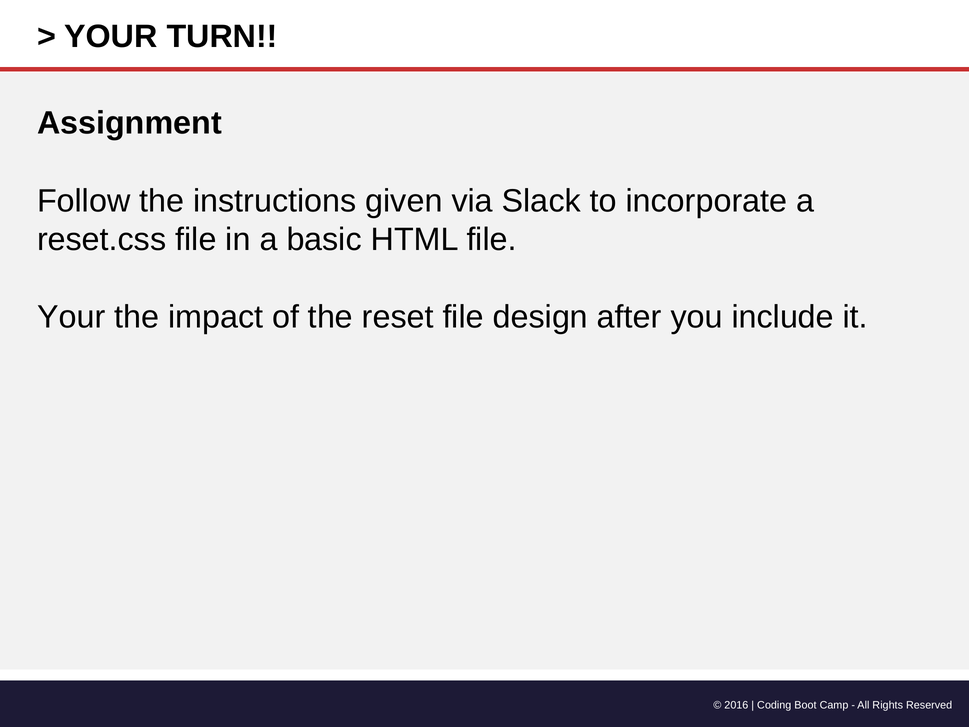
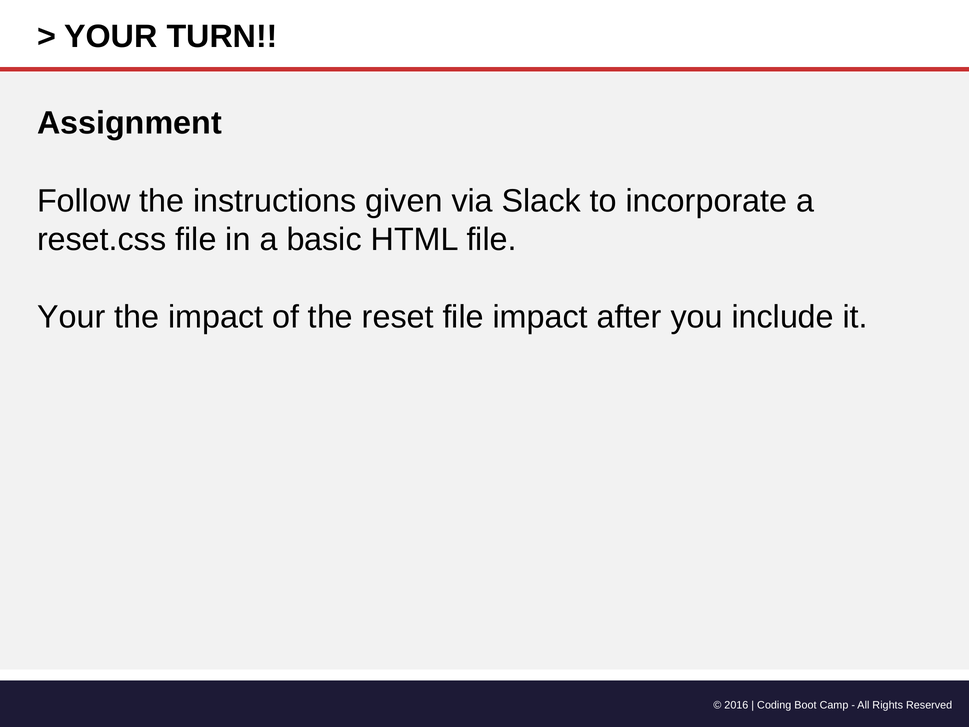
file design: design -> impact
